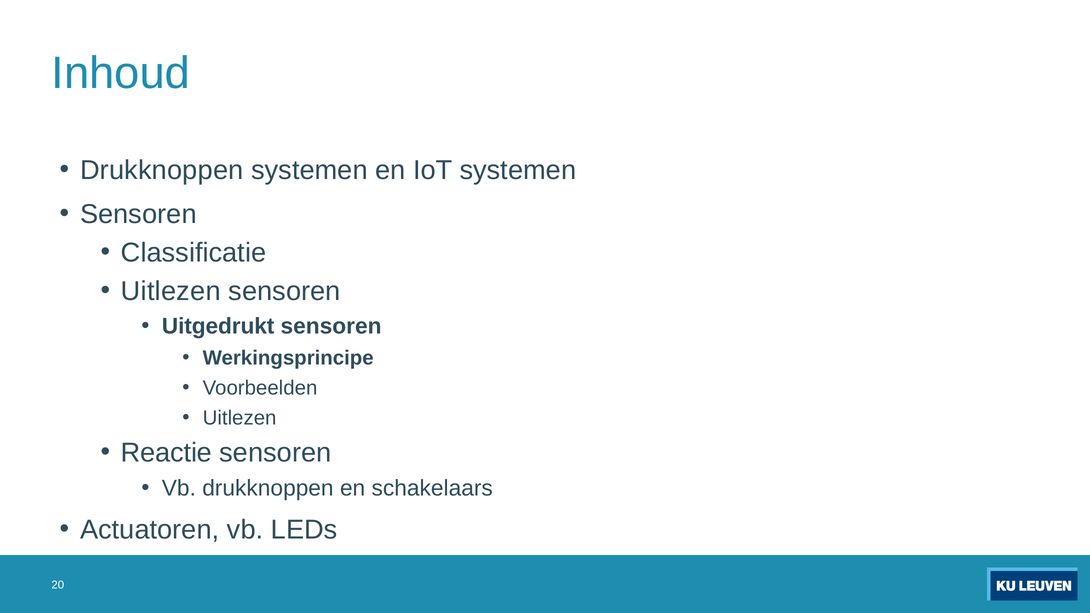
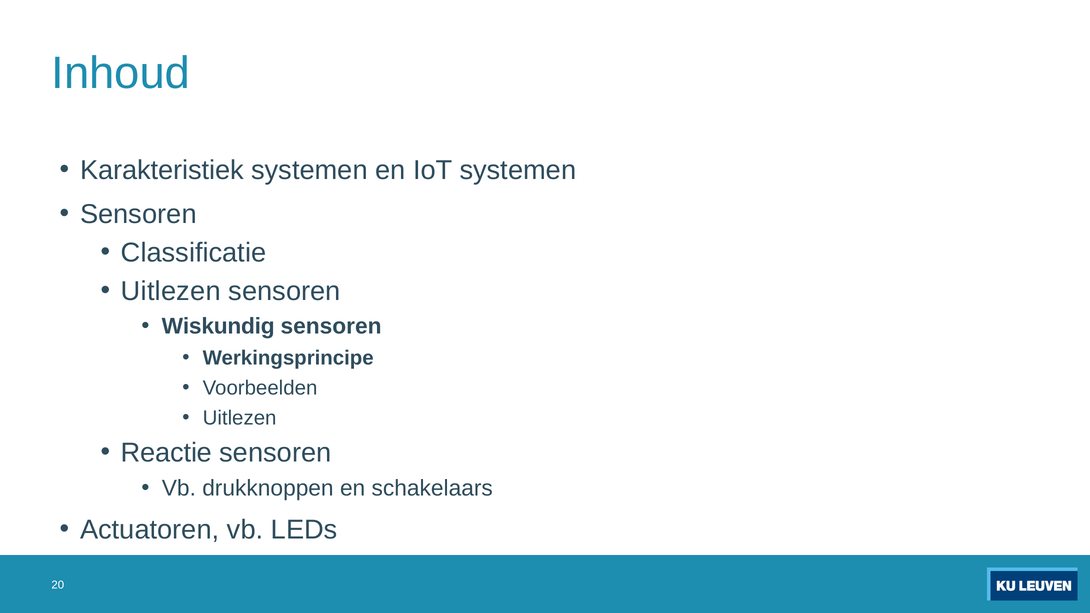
Drukknoppen at (162, 170): Drukknoppen -> Karakteristiek
Uitgedrukt: Uitgedrukt -> Wiskundig
